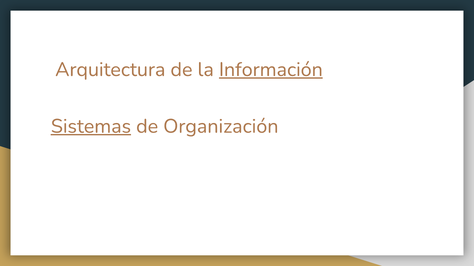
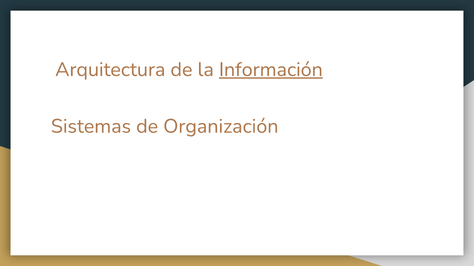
Sistemas underline: present -> none
